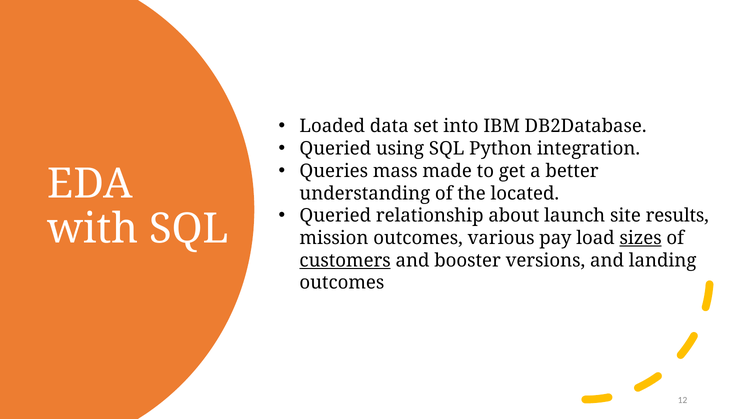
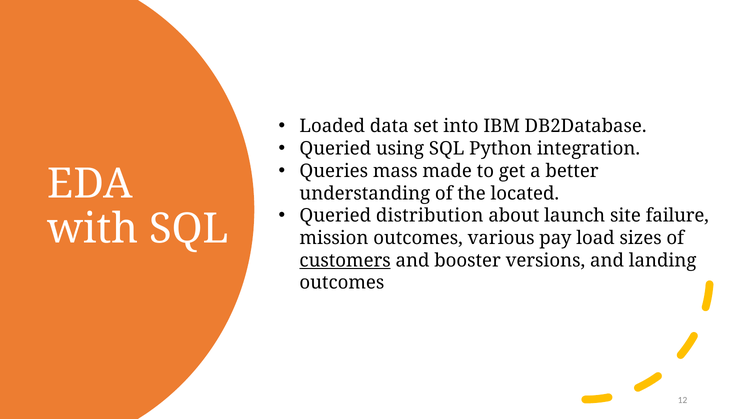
relationship: relationship -> distribution
results: results -> failure
sizes underline: present -> none
